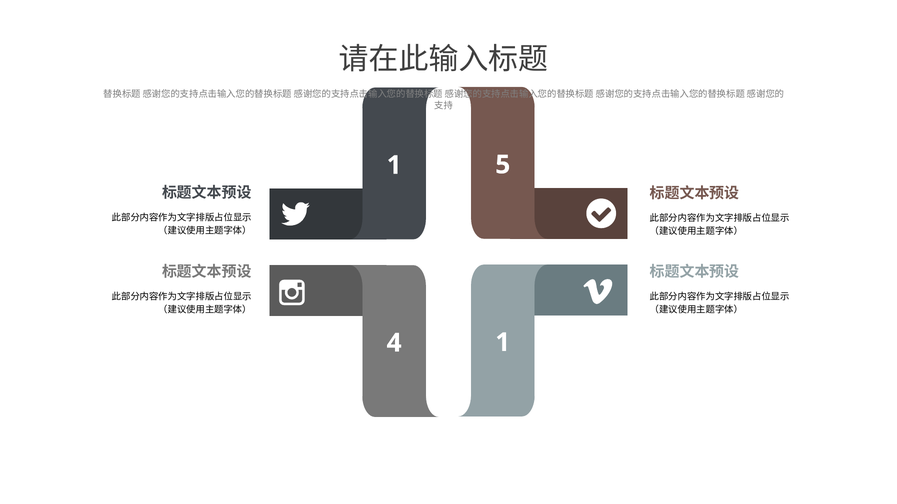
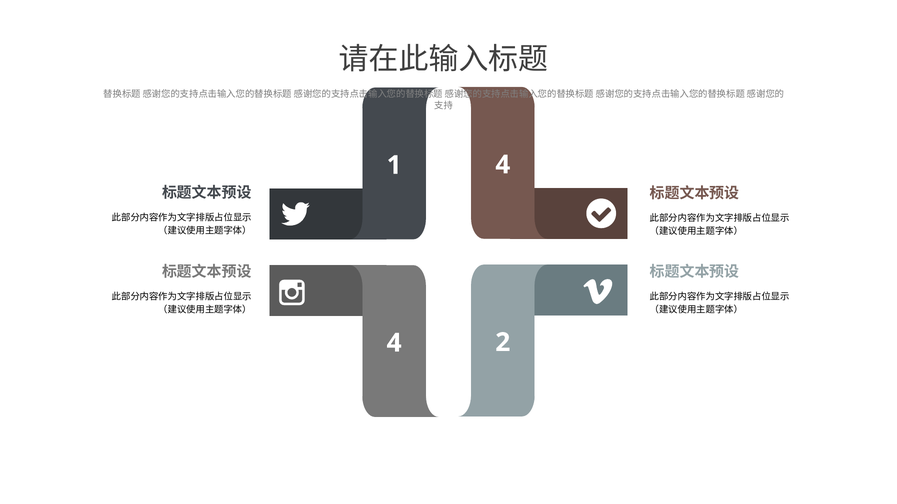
1 5: 5 -> 4
4 1: 1 -> 2
